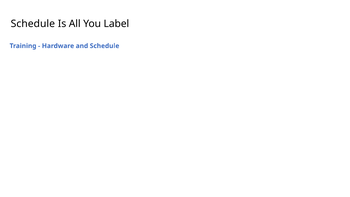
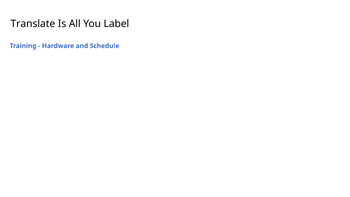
Schedule at (33, 24): Schedule -> Translate
